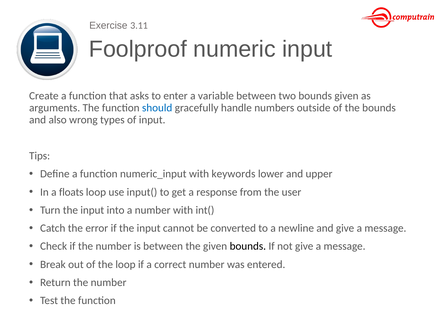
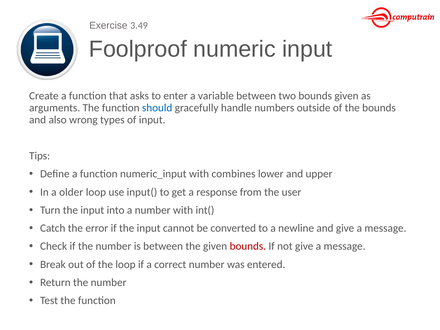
3.11: 3.11 -> 3.49
keywords: keywords -> combines
floats: floats -> older
bounds at (248, 246) colour: black -> red
